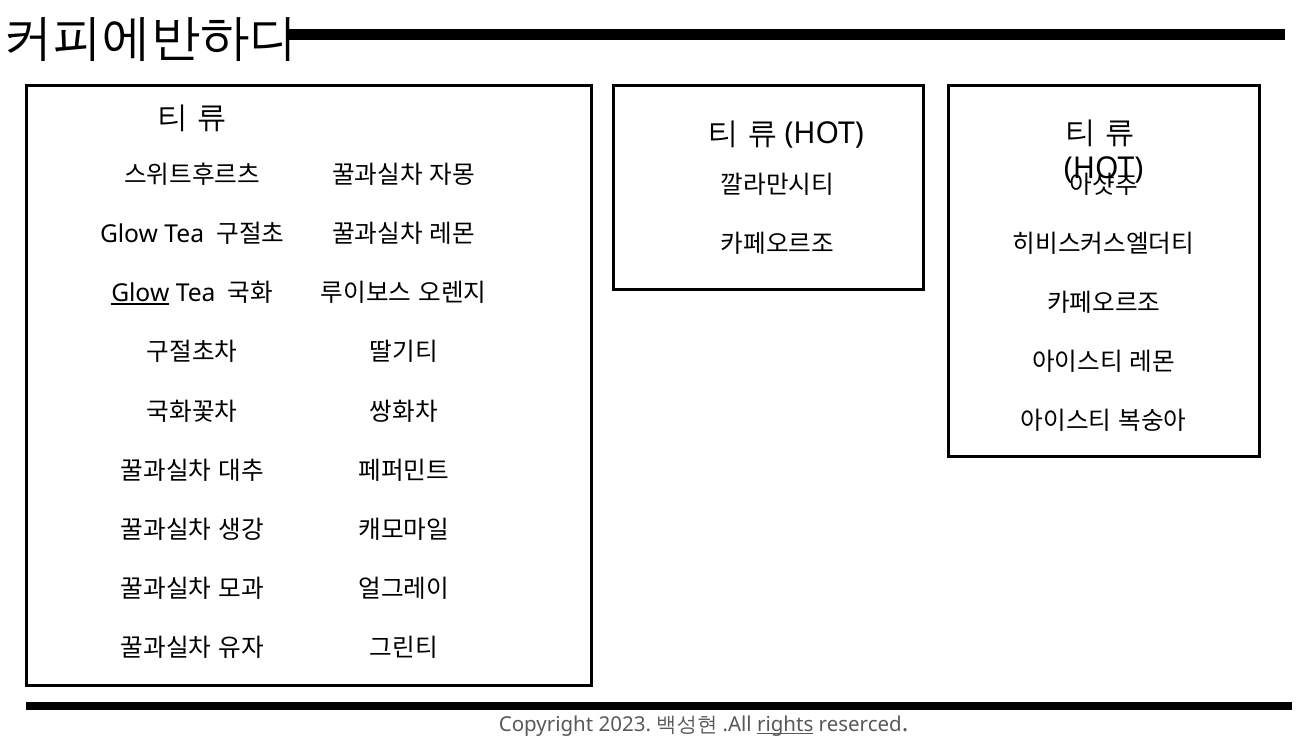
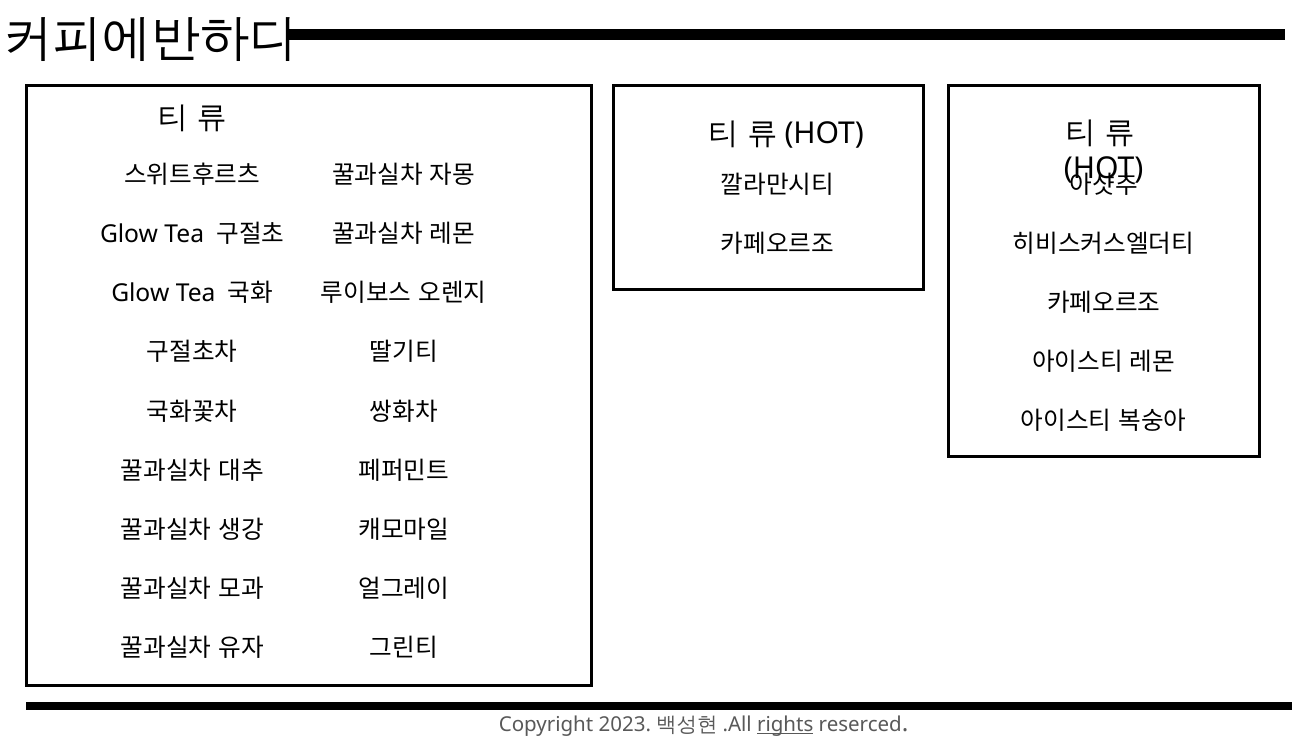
Glow at (140, 294) underline: present -> none
